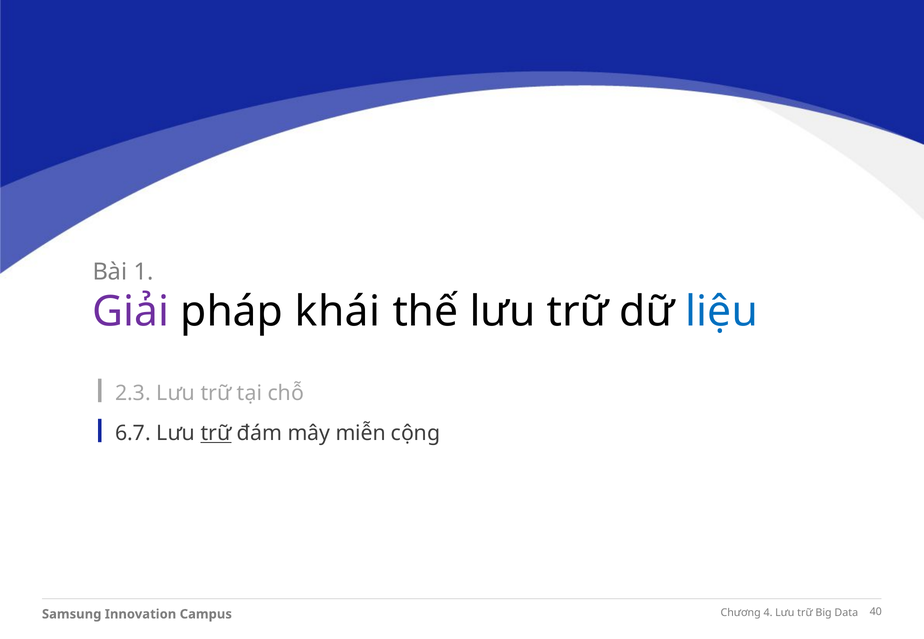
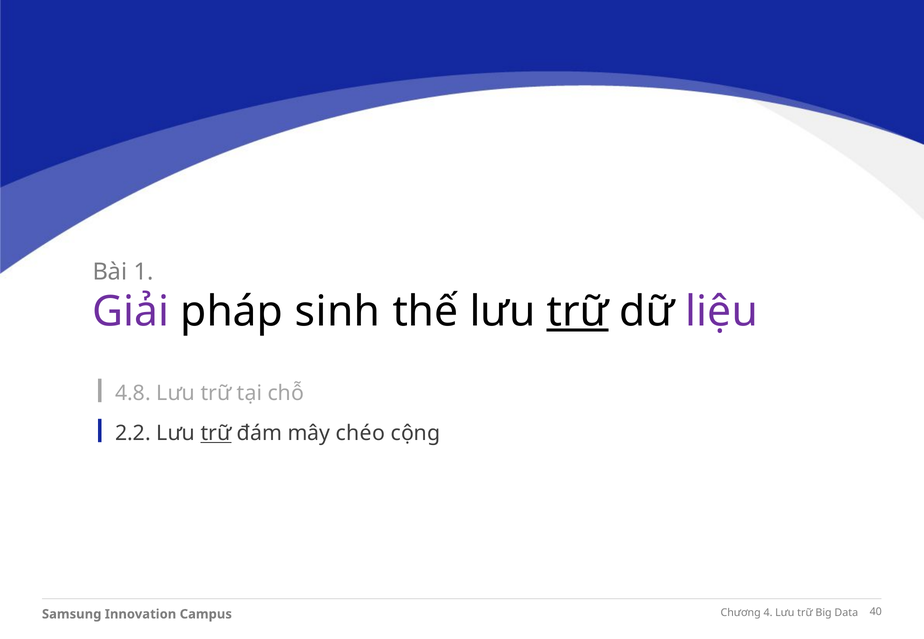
khái: khái -> sinh
trữ at (578, 312) underline: none -> present
liệu colour: blue -> purple
2.3: 2.3 -> 4.8
6.7: 6.7 -> 2.2
miễn: miễn -> chéo
